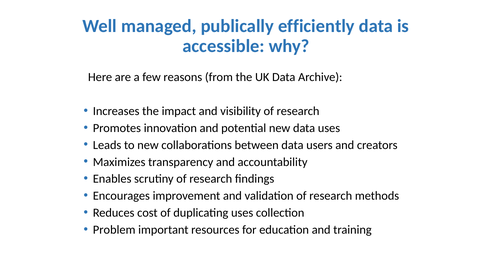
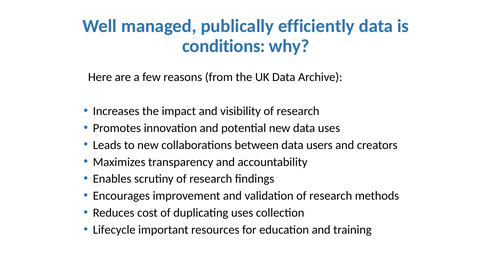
accessible: accessible -> conditions
Problem: Problem -> Lifecycle
